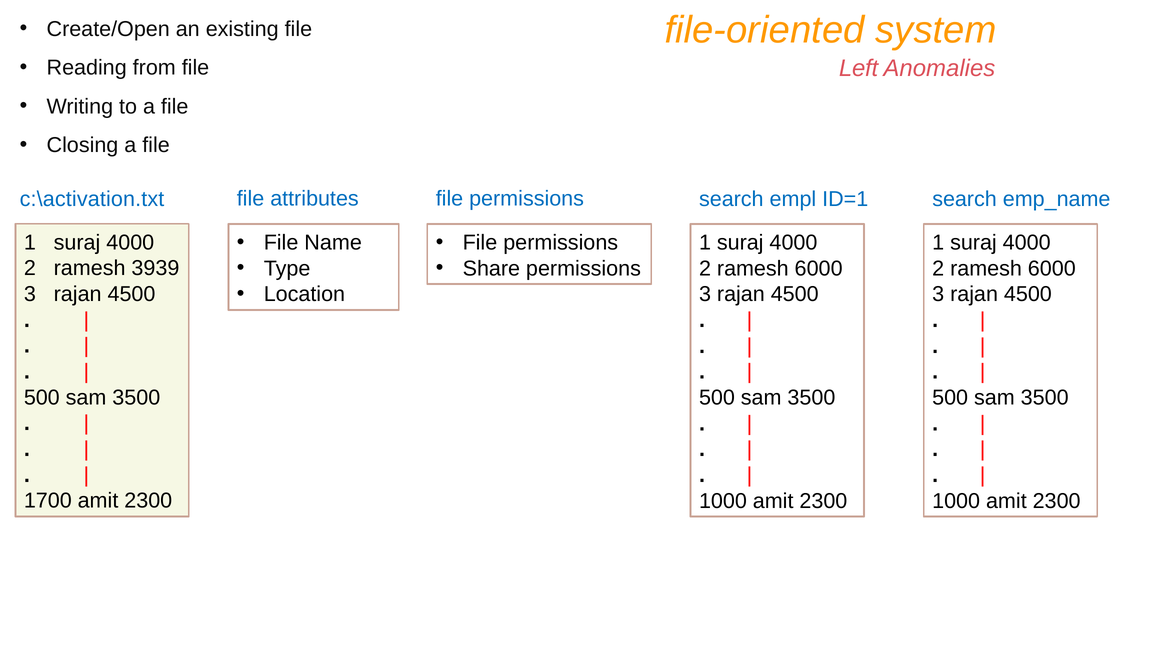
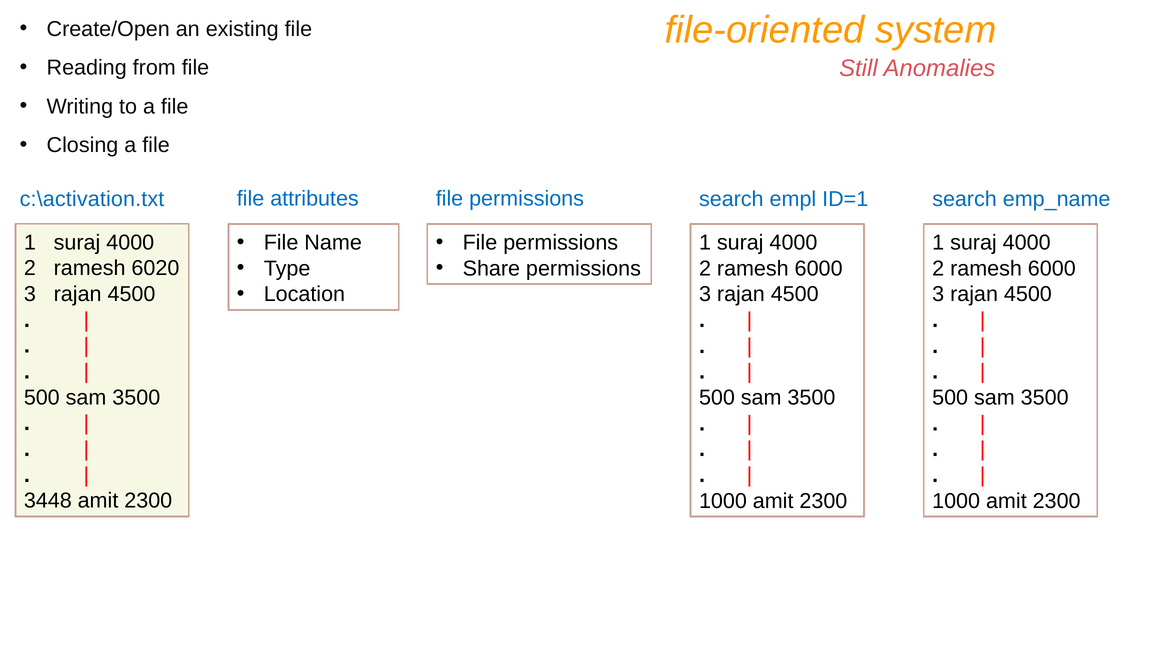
Left: Left -> Still
3939: 3939 -> 6020
1700: 1700 -> 3448
